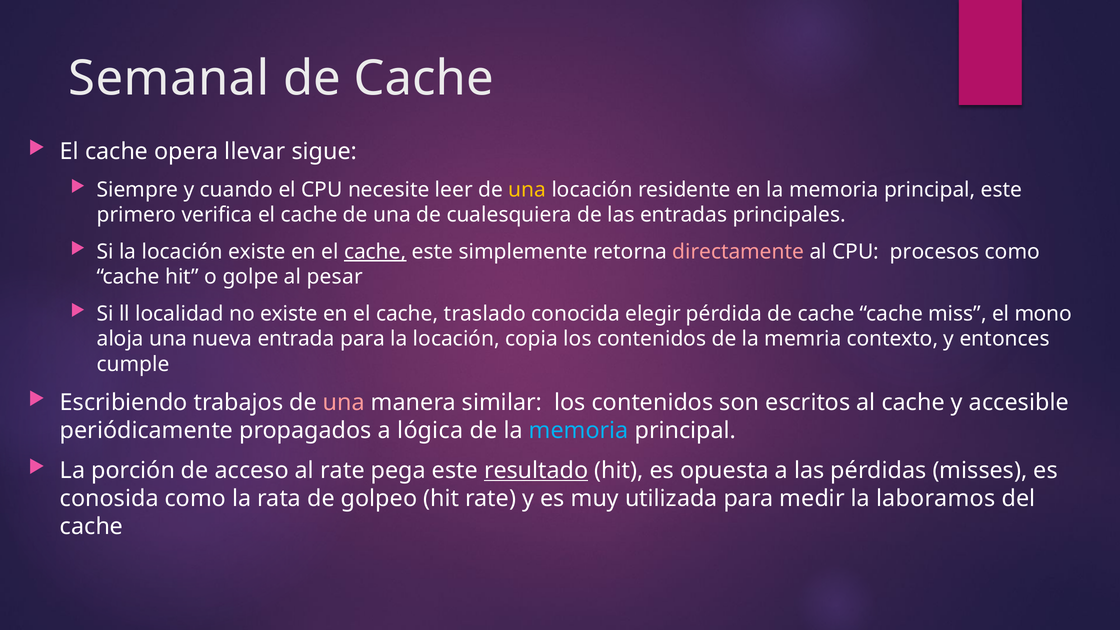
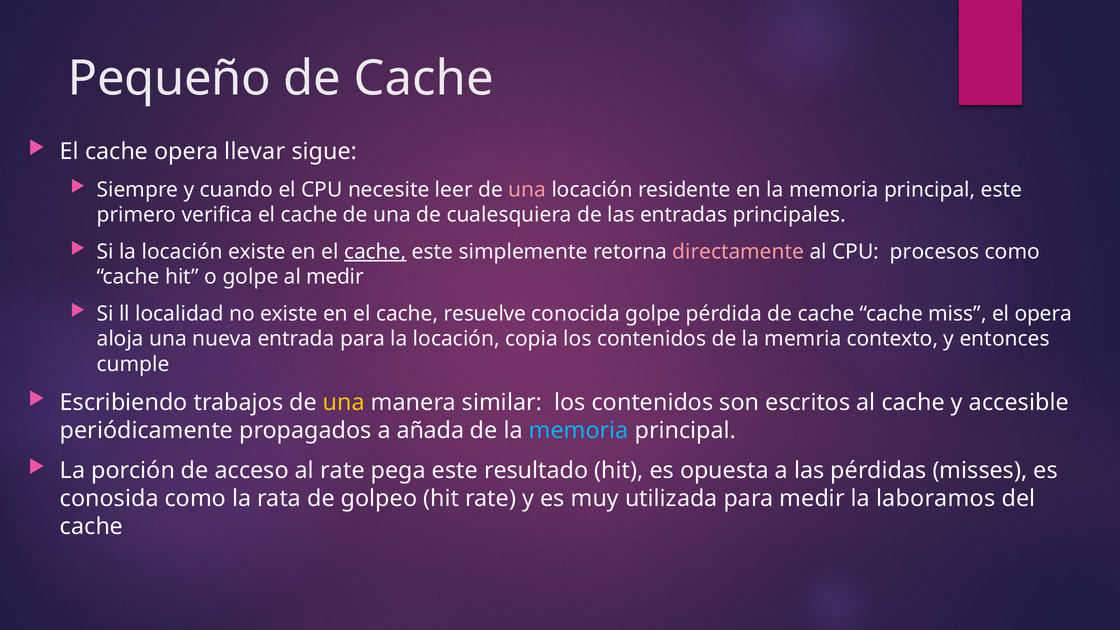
Semanal: Semanal -> Pequeño
una at (527, 190) colour: yellow -> pink
al pesar: pesar -> medir
traslado: traslado -> resuelve
conocida elegir: elegir -> golpe
el mono: mono -> opera
una at (344, 403) colour: pink -> yellow
lógica: lógica -> añada
resultado underline: present -> none
